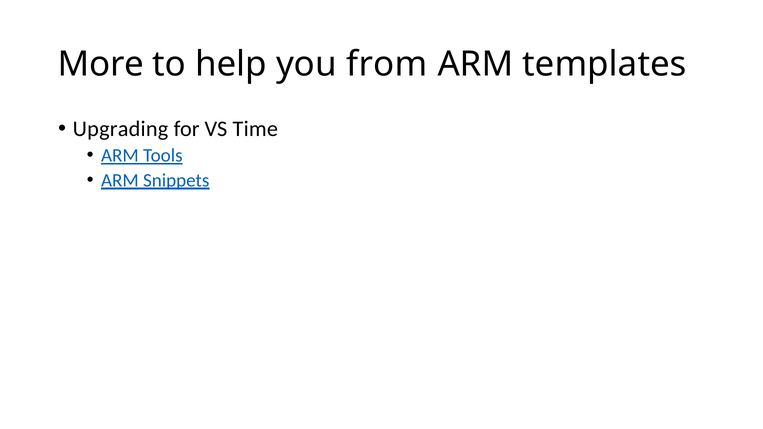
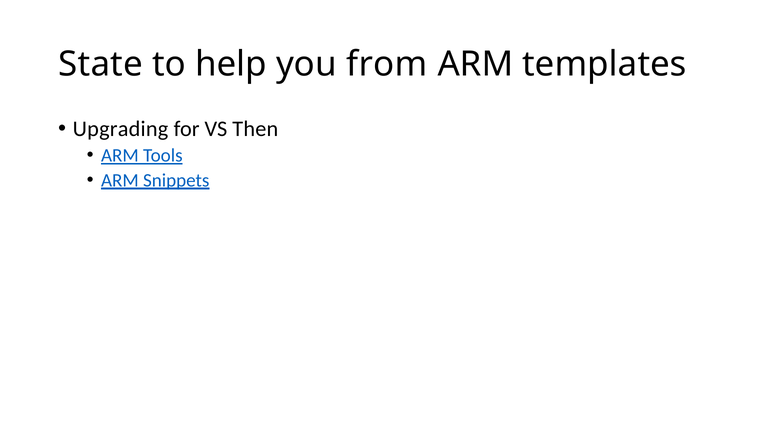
More: More -> State
Time: Time -> Then
